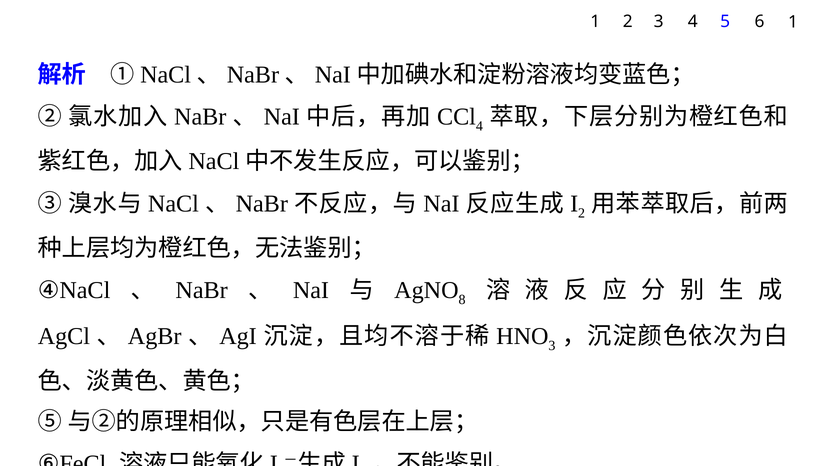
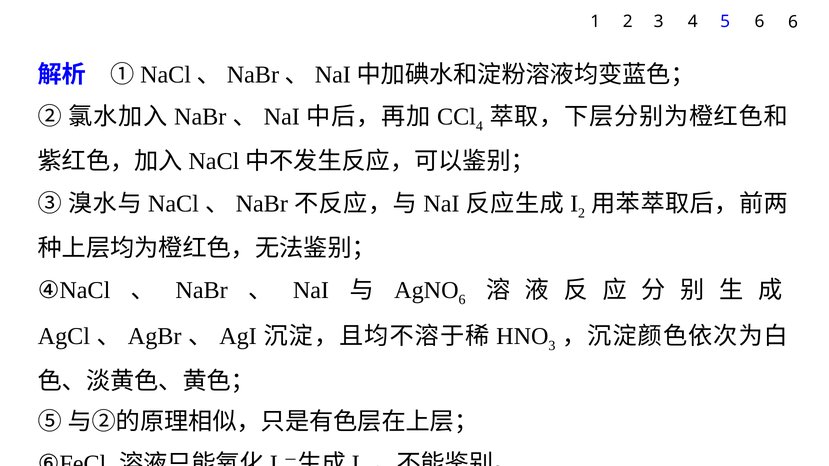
6 1: 1 -> 6
8 at (462, 300): 8 -> 6
